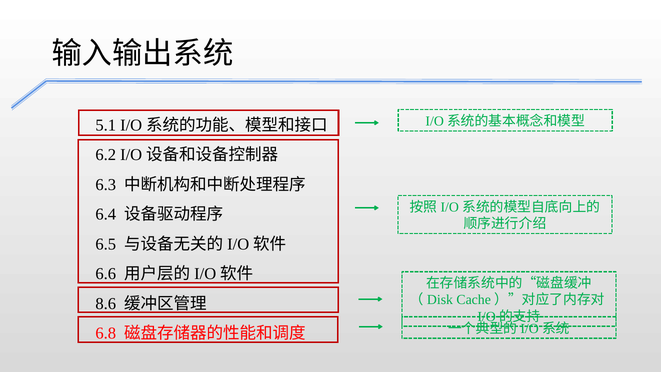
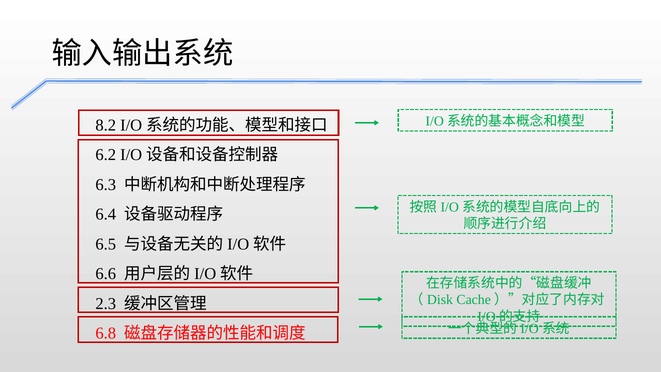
5.1: 5.1 -> 8.2
8.6: 8.6 -> 2.3
